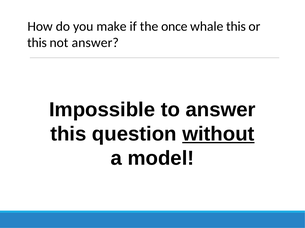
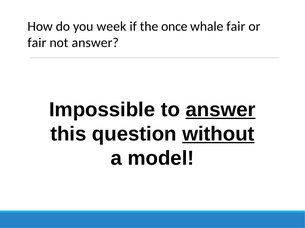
make: make -> week
whale this: this -> fair
this at (37, 43): this -> fair
answer at (221, 110) underline: none -> present
